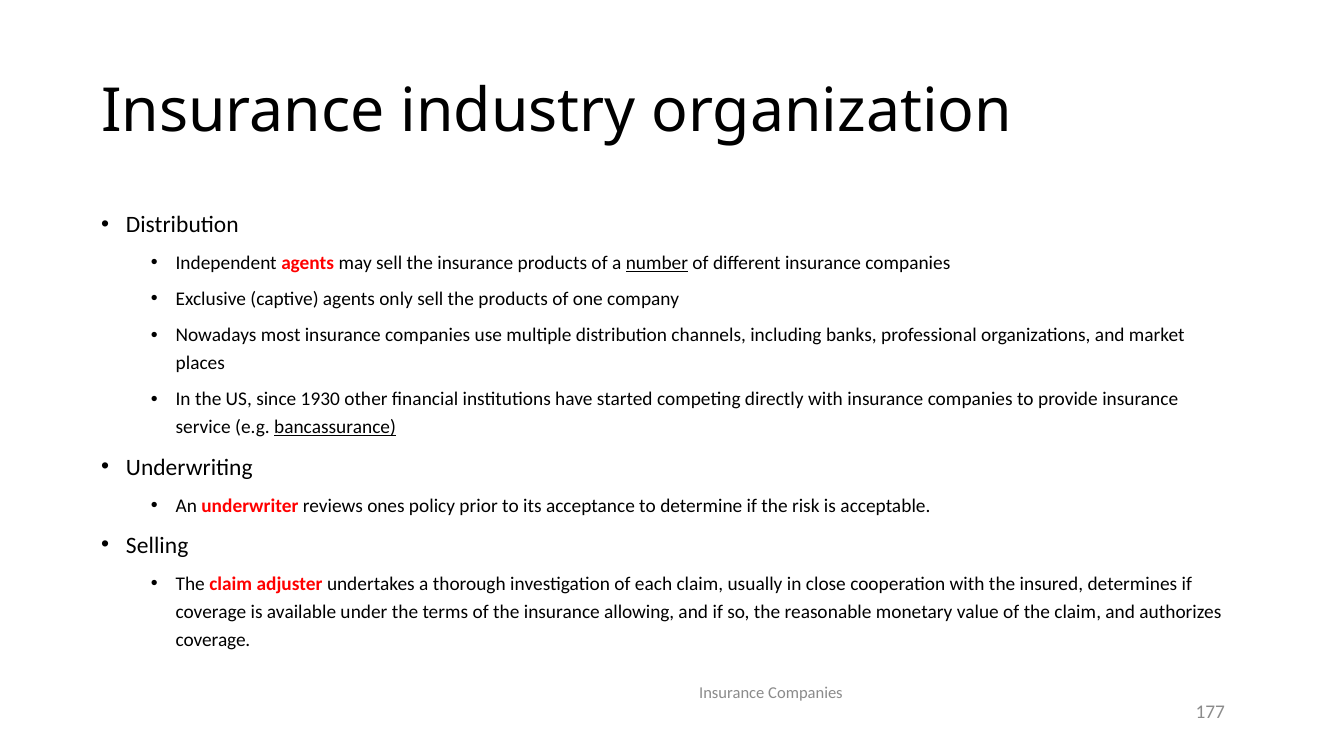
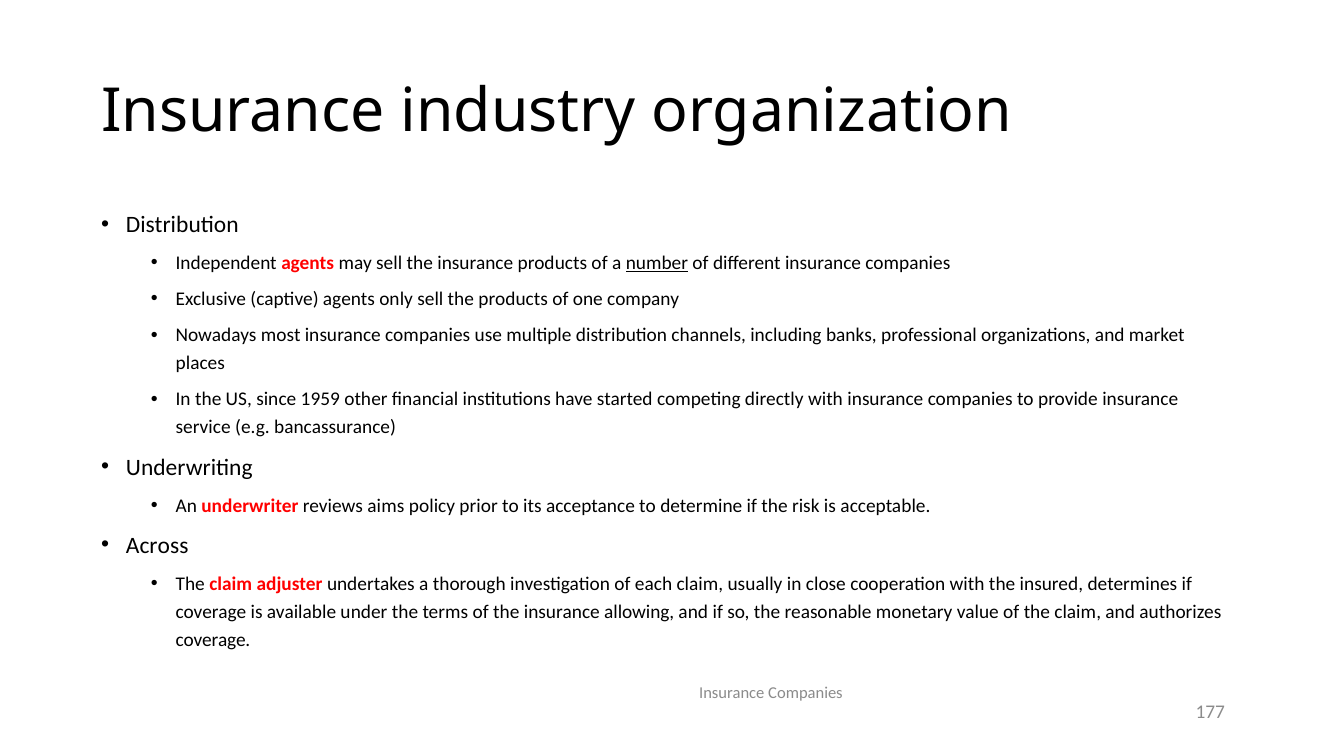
1930: 1930 -> 1959
bancassurance underline: present -> none
ones: ones -> aims
Selling: Selling -> Across
